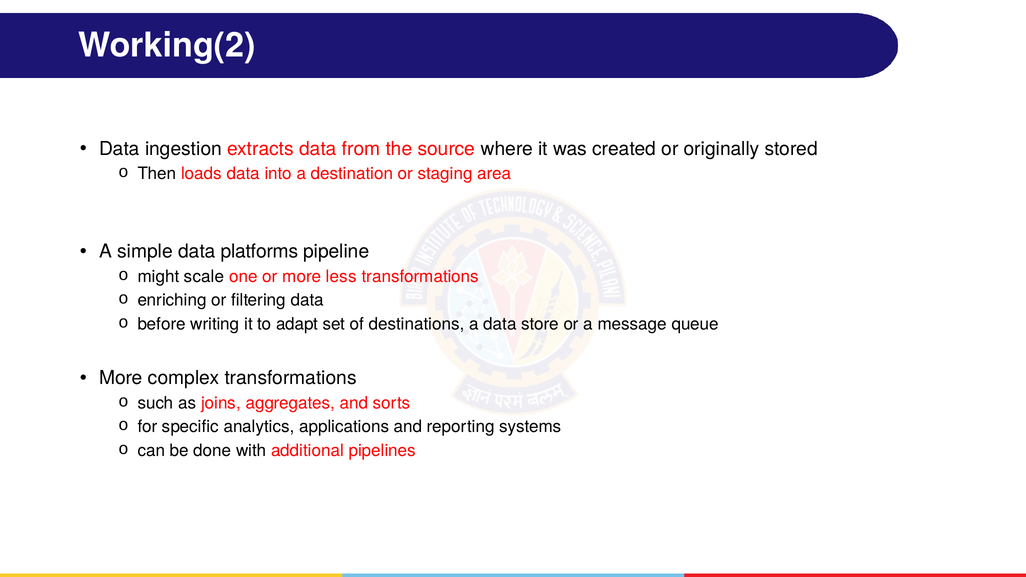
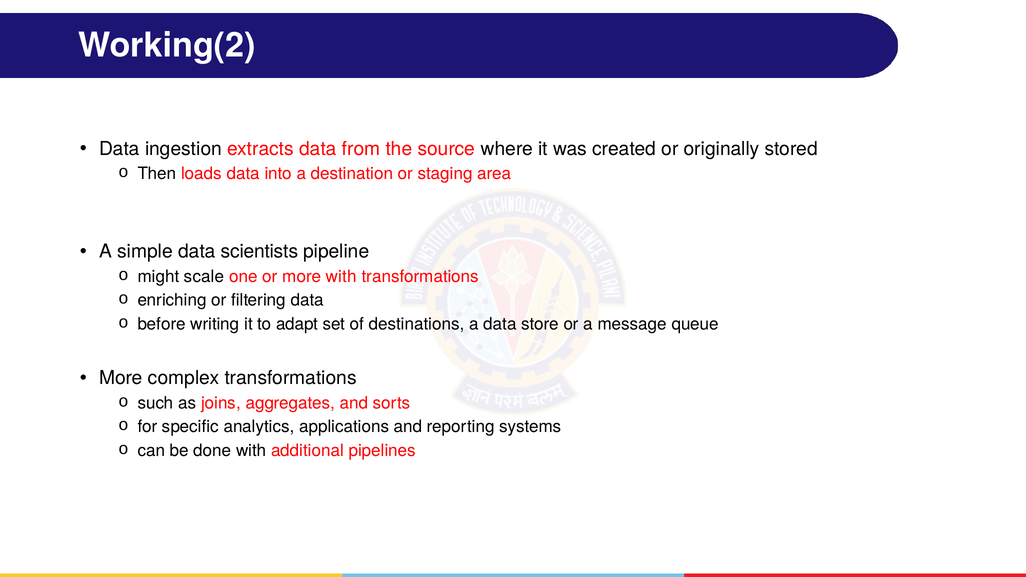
platforms: platforms -> scientists
more less: less -> with
